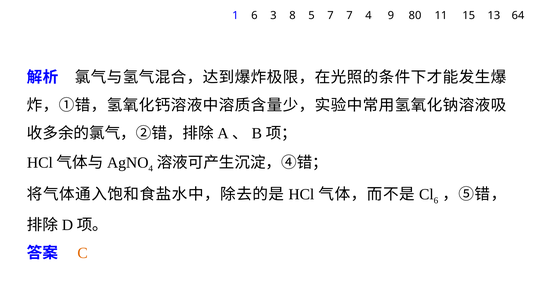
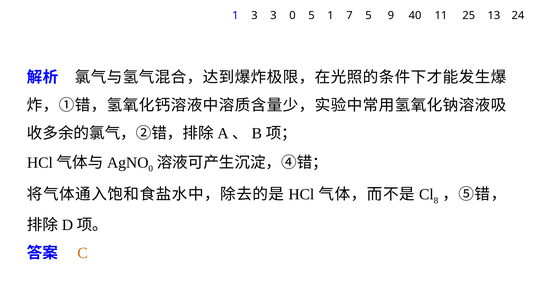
1 6: 6 -> 3
3 8: 8 -> 0
5 7: 7 -> 1
7 4: 4 -> 5
80: 80 -> 40
15: 15 -> 25
64: 64 -> 24
4 at (151, 169): 4 -> 0
6 at (436, 201): 6 -> 8
